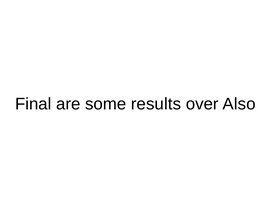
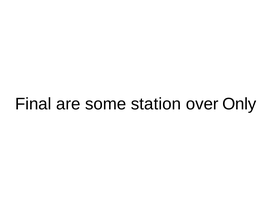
results: results -> station
Also: Also -> Only
